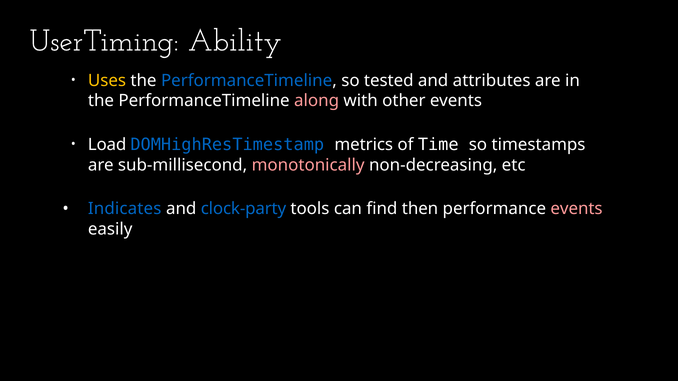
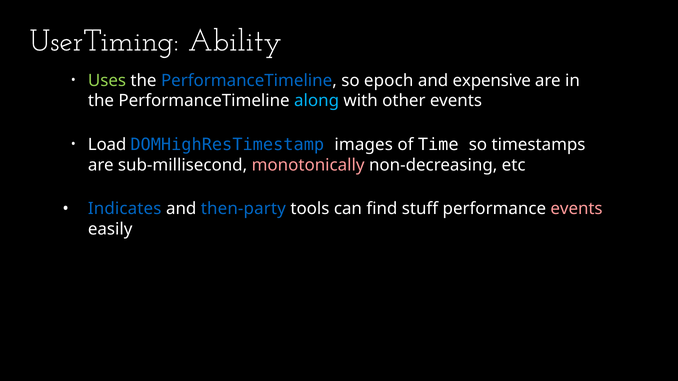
Uses colour: yellow -> light green
tested: tested -> epoch
attributes: attributes -> expensive
along colour: pink -> light blue
metrics: metrics -> images
clock-party: clock-party -> then-party
then: then -> stuff
